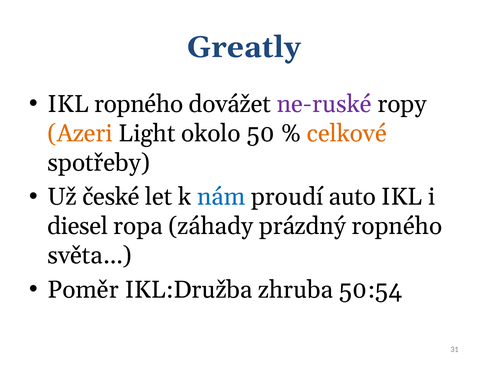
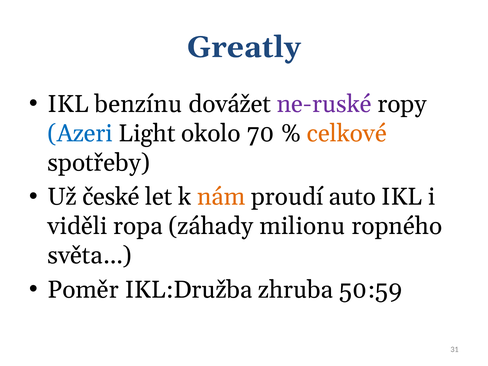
IKL ropného: ropného -> benzínu
Azeri colour: orange -> blue
50: 50 -> 70
nám colour: blue -> orange
diesel: diesel -> viděli
prázdný: prázdný -> milionu
50:54: 50:54 -> 50:59
